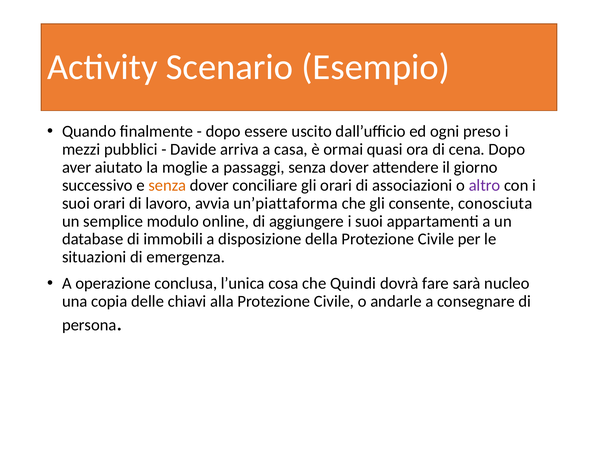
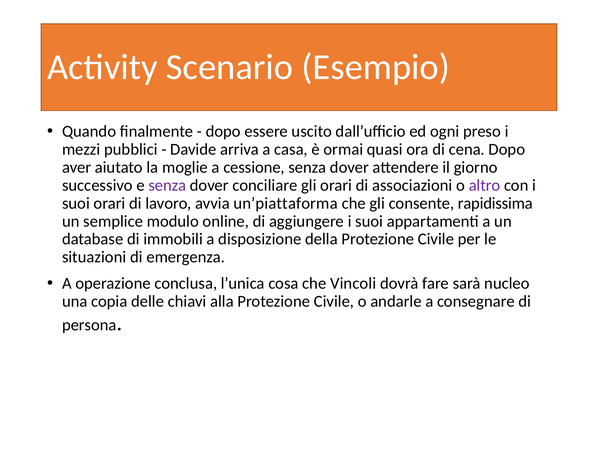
passaggi: passaggi -> cessione
senza at (167, 185) colour: orange -> purple
conosciuta: conosciuta -> rapidissima
Quindi: Quindi -> Vincoli
